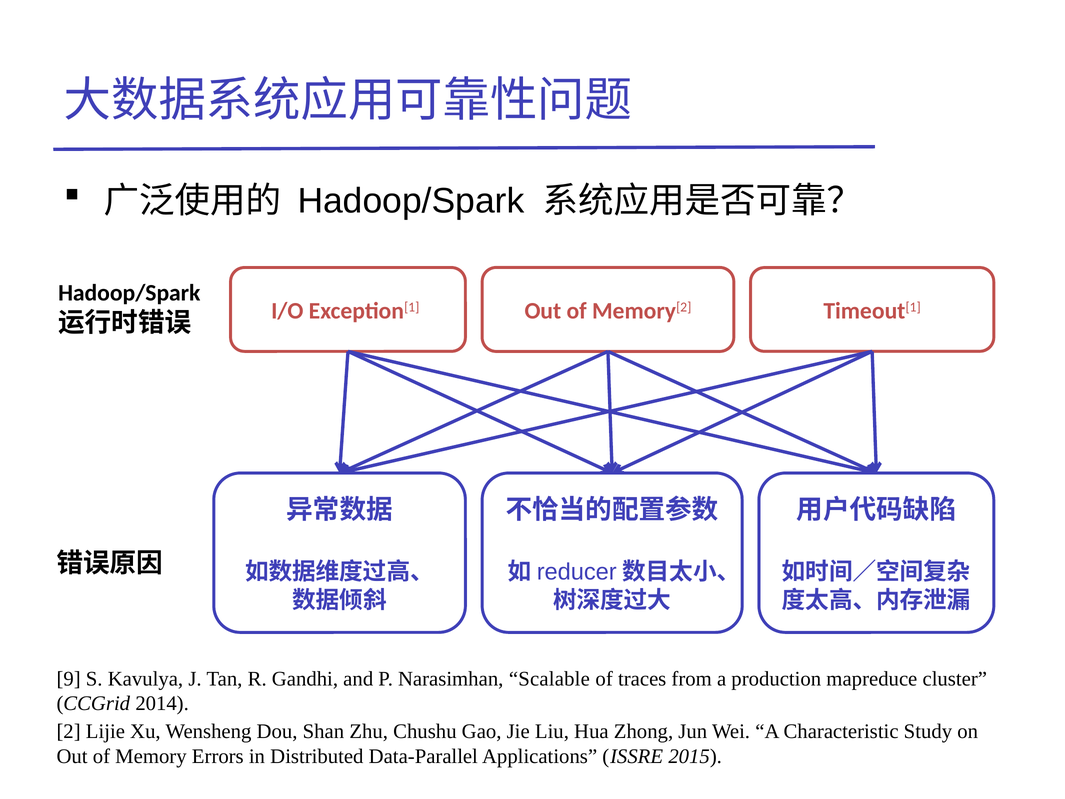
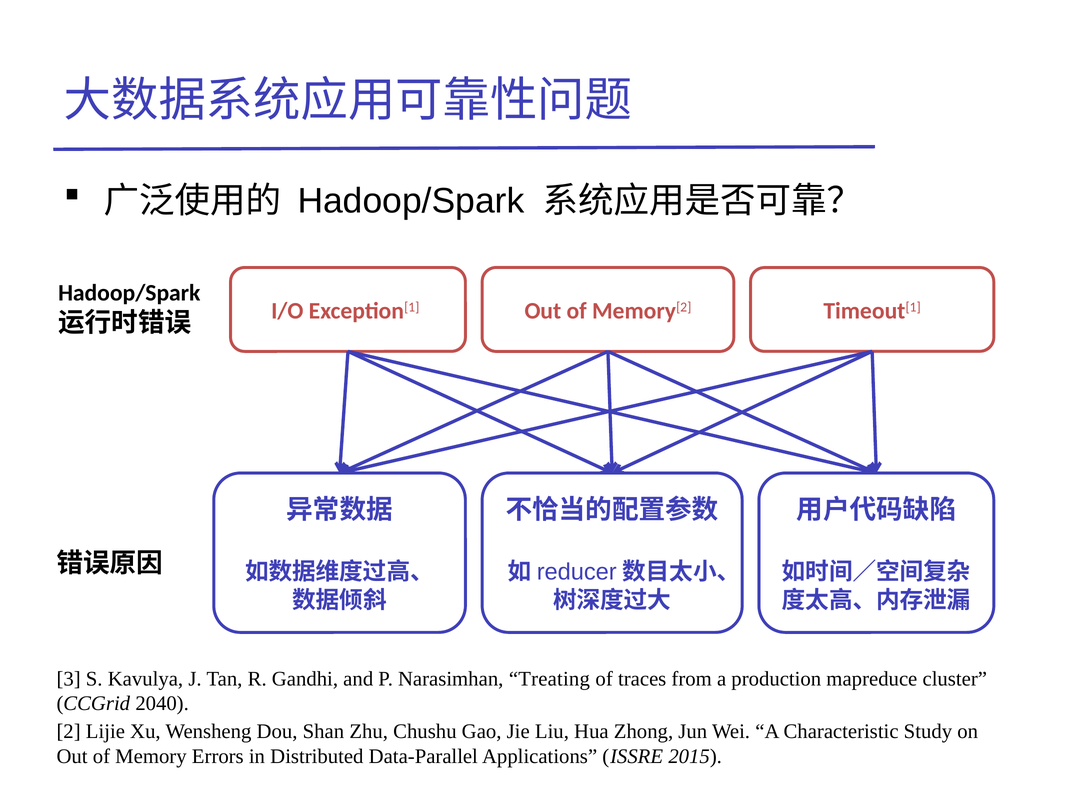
9: 9 -> 3
Scalable: Scalable -> Treating
2014: 2014 -> 2040
